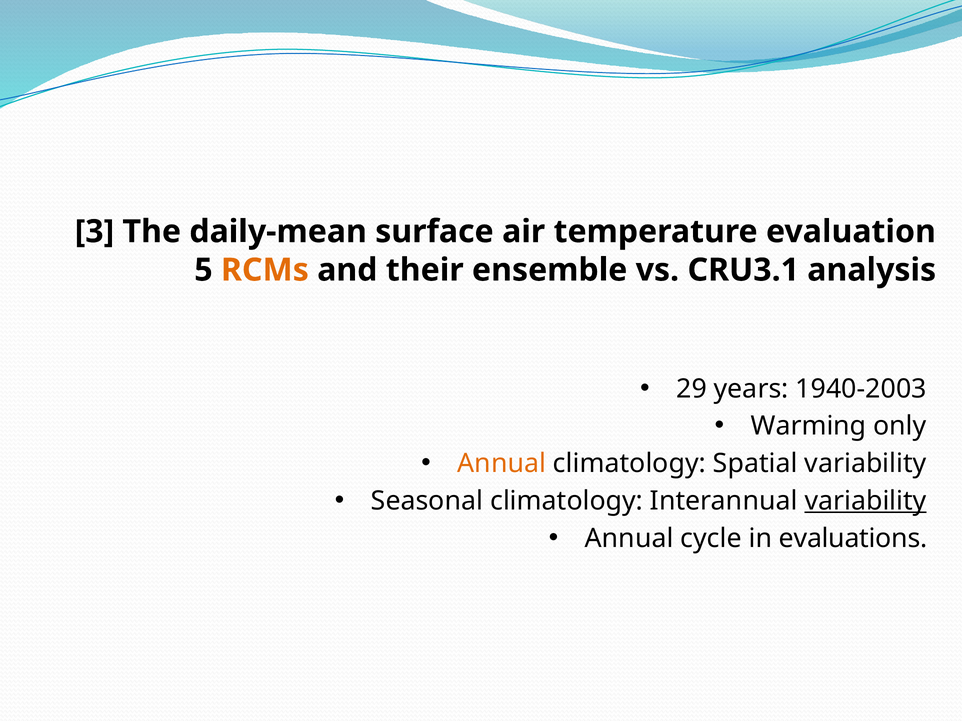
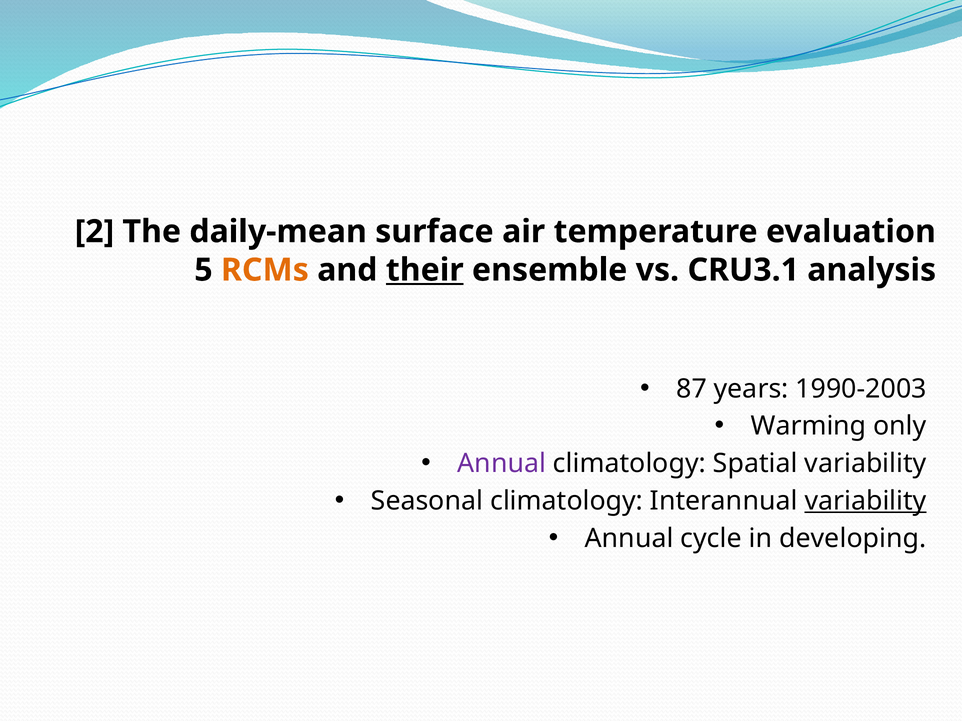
3: 3 -> 2
their underline: none -> present
29: 29 -> 87
1940-2003: 1940-2003 -> 1990-2003
Annual at (502, 464) colour: orange -> purple
evaluations: evaluations -> developing
